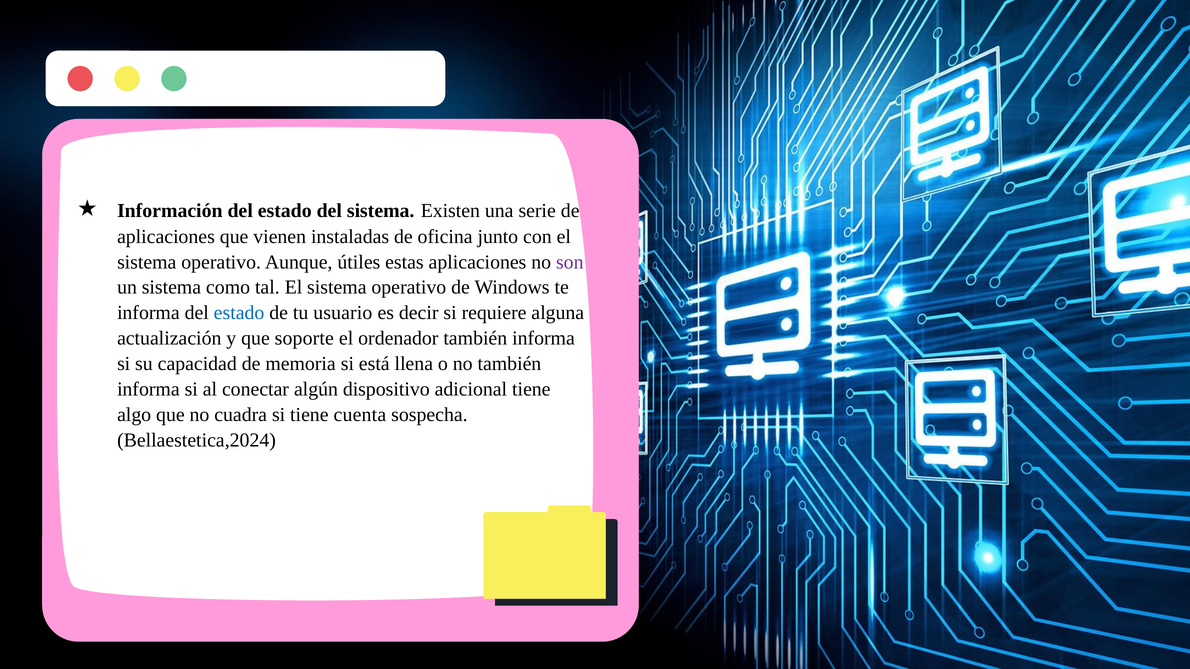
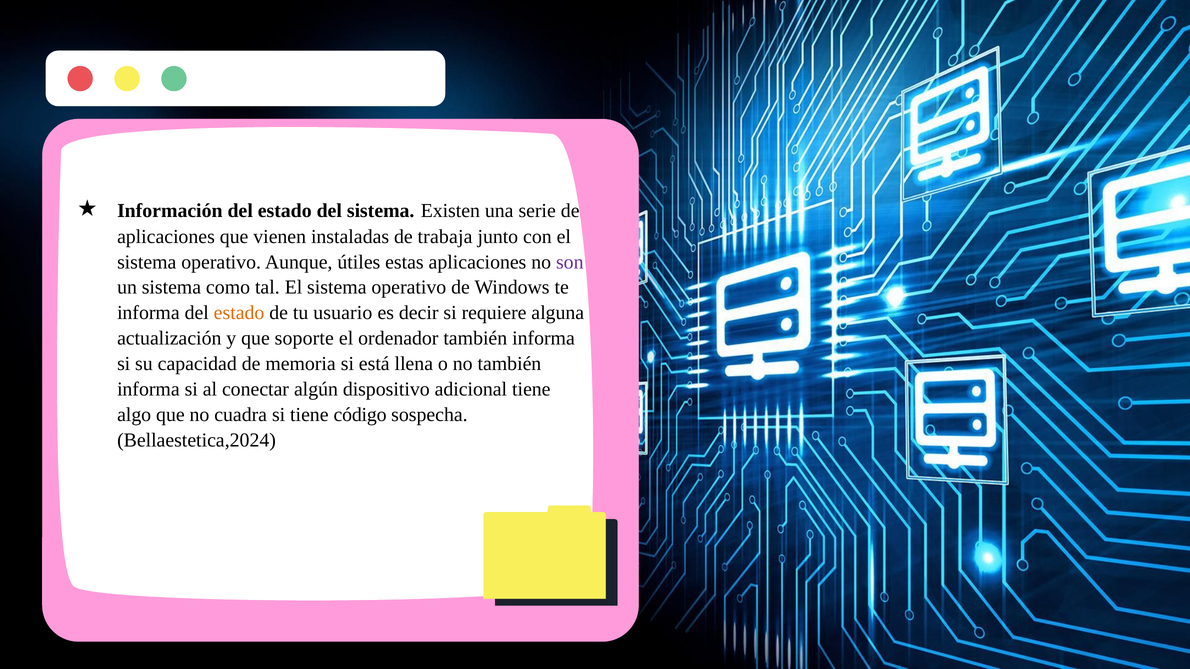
oficina: oficina -> trabaja
estado at (239, 313) colour: blue -> orange
cuenta: cuenta -> código
